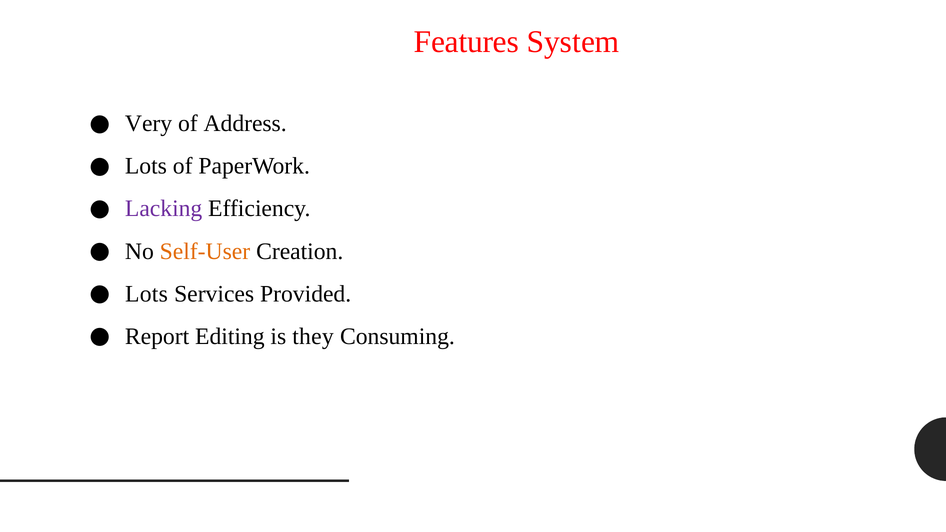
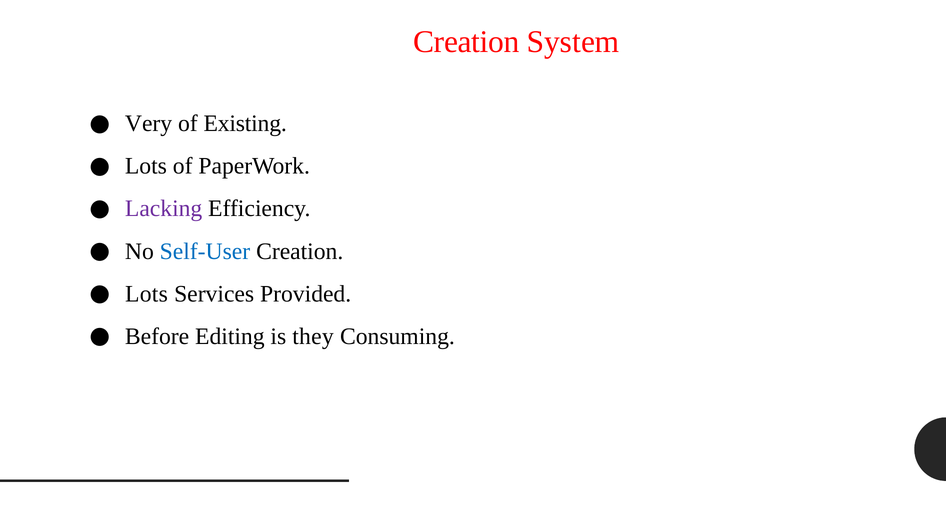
Features at (466, 42): Features -> Creation
Address: Address -> Existing
Self-User colour: orange -> blue
Report: Report -> Before
